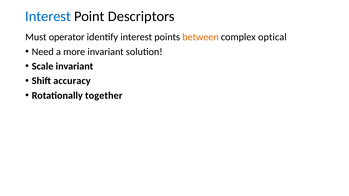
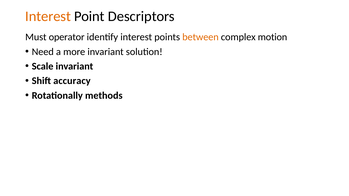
Interest at (48, 16) colour: blue -> orange
optical: optical -> motion
together: together -> methods
